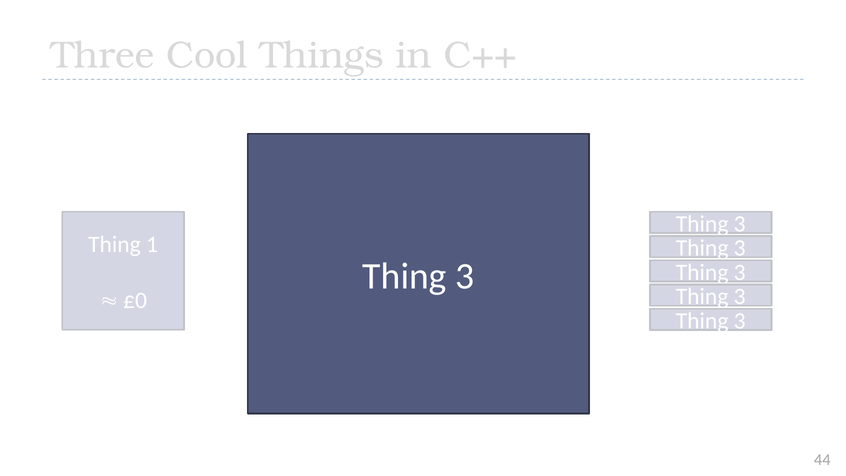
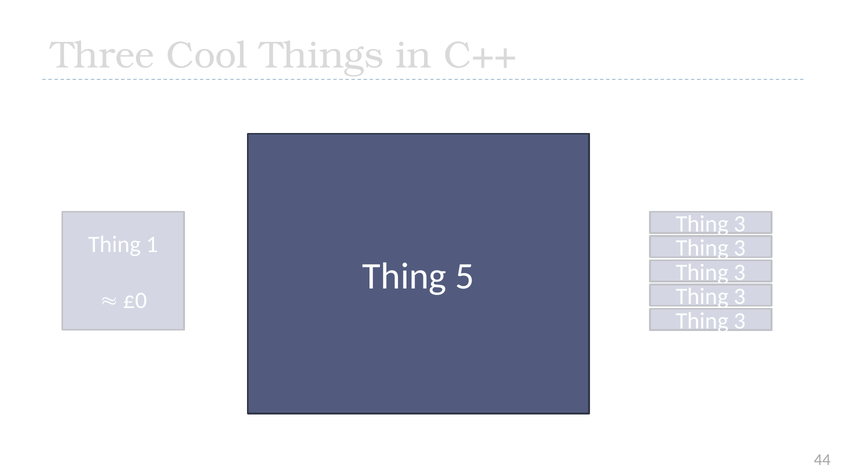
3 at (465, 276): 3 -> 5
